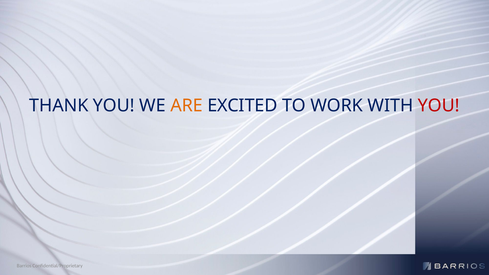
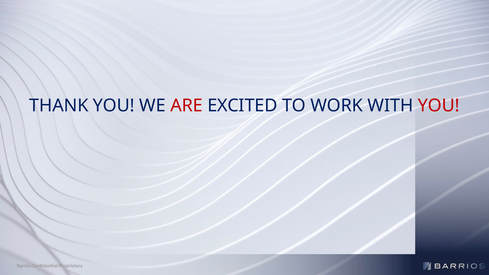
ARE colour: orange -> red
